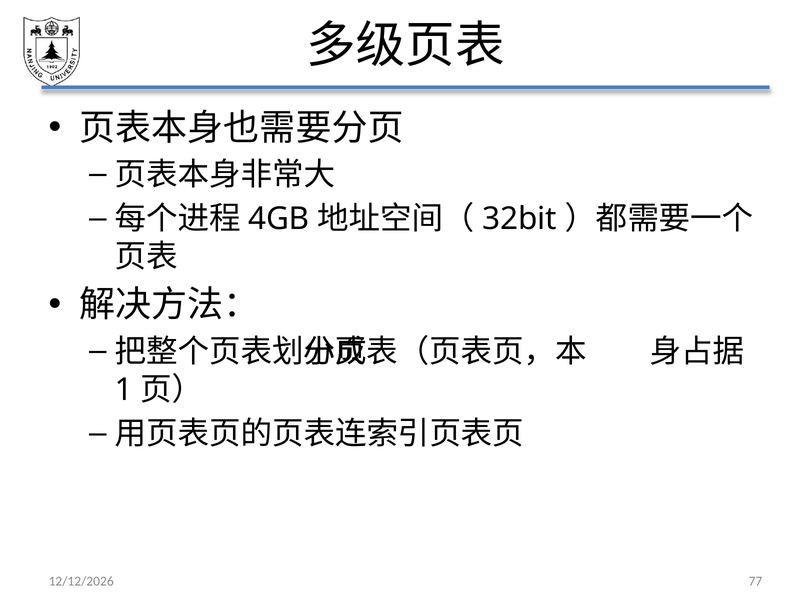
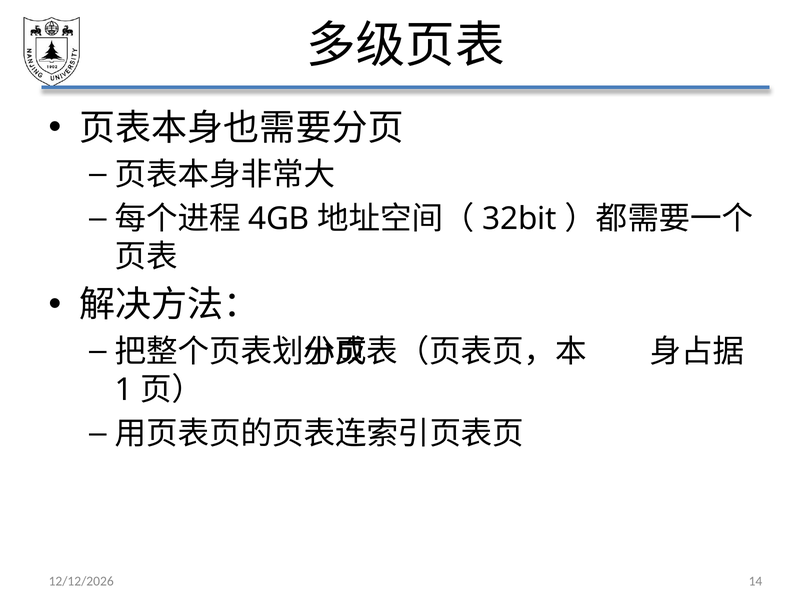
77: 77 -> 14
